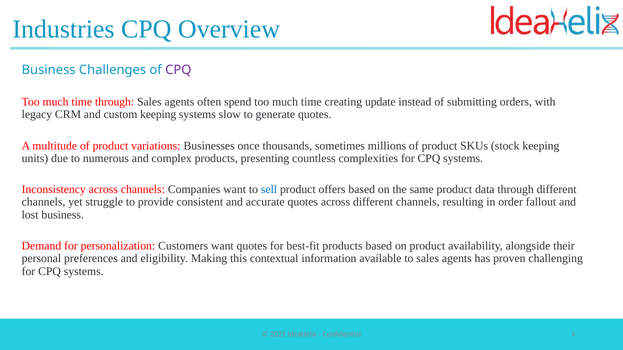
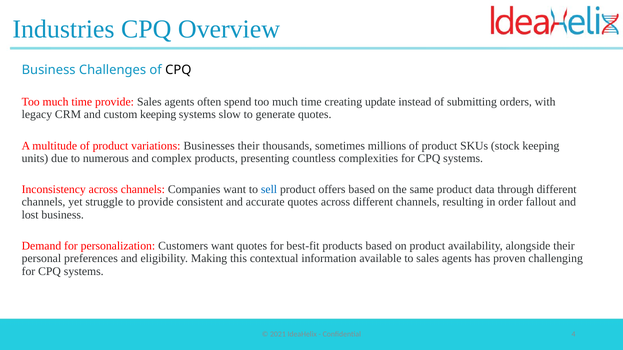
CPQ at (178, 70) colour: purple -> black
time through: through -> provide
Businesses once: once -> their
